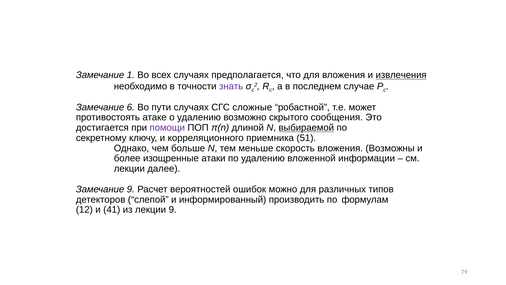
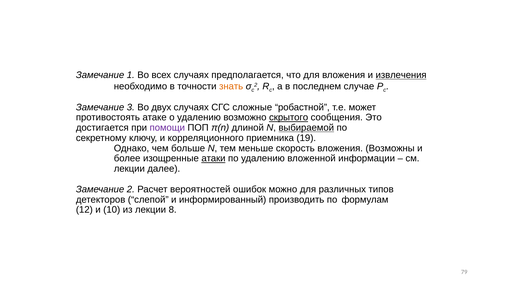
знать colour: purple -> orange
6: 6 -> 3
пути: пути -> двух
скрытого underline: none -> present
51: 51 -> 19
атаки underline: none -> present
Замечание 9: 9 -> 2
41: 41 -> 10
лекции 9: 9 -> 8
